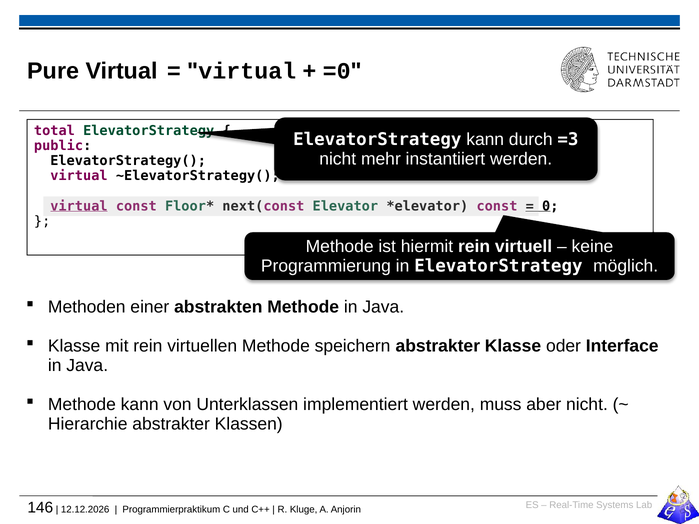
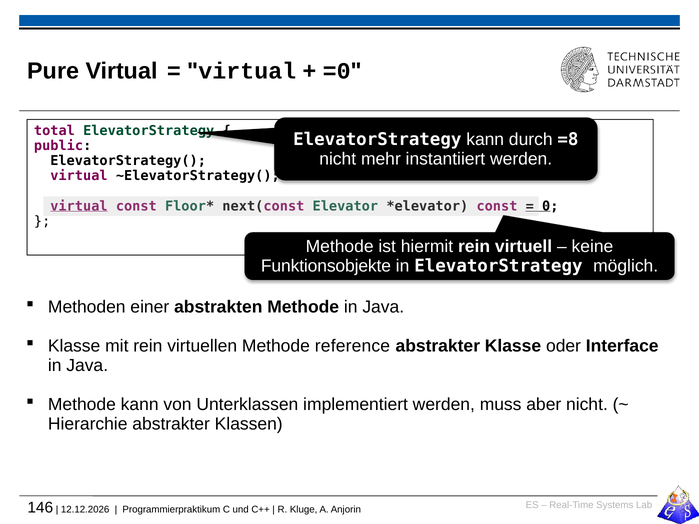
=3: =3 -> =8
Programmierung: Programmierung -> Funktionsobjekte
speichern: speichern -> reference
